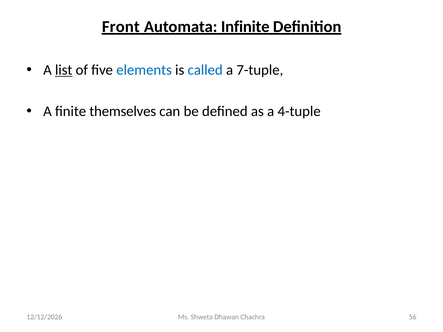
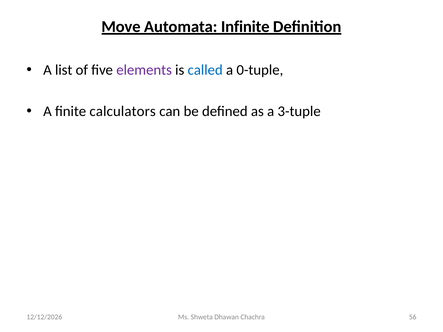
Front: Front -> Move
list underline: present -> none
elements colour: blue -> purple
7-tuple: 7-tuple -> 0-tuple
themselves: themselves -> calculators
4-tuple: 4-tuple -> 3-tuple
